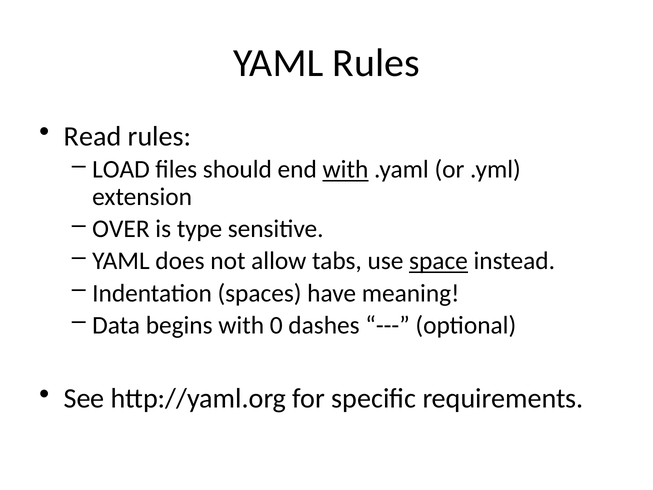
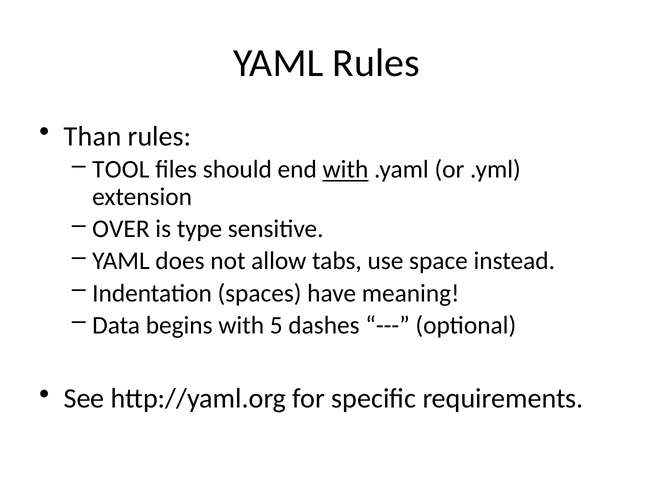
Read: Read -> Than
LOAD: LOAD -> TOOL
space underline: present -> none
0: 0 -> 5
